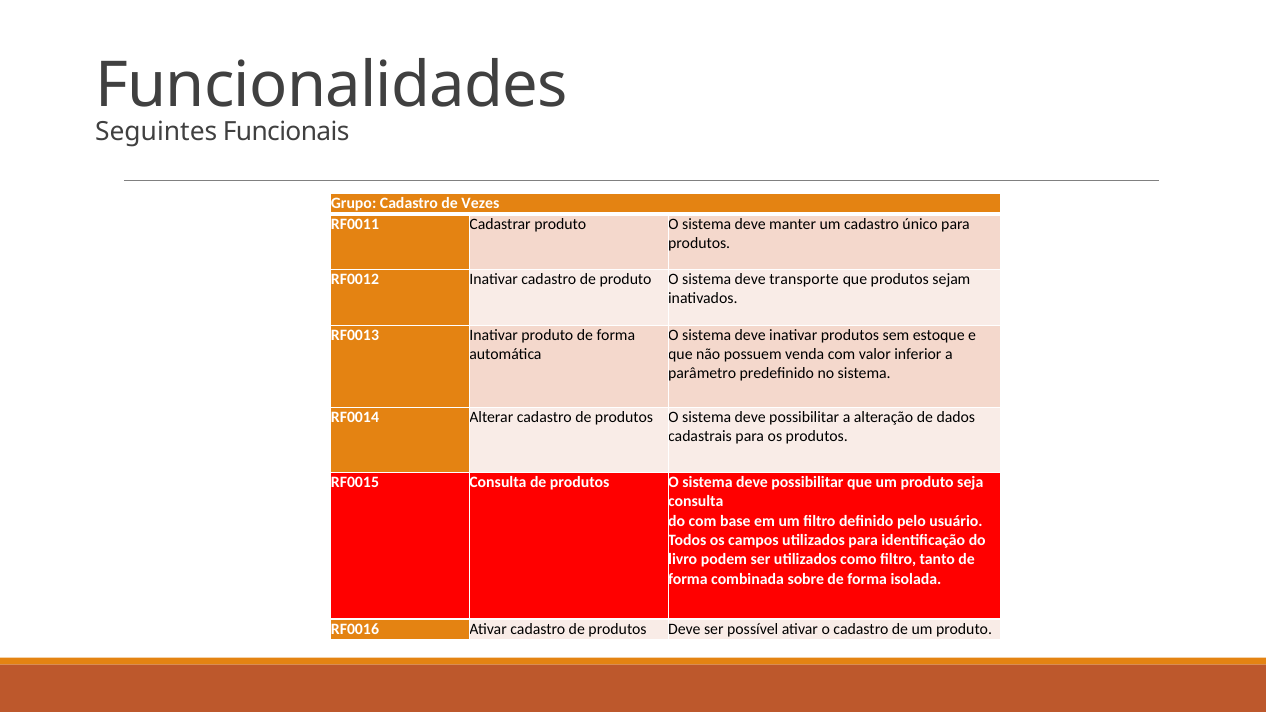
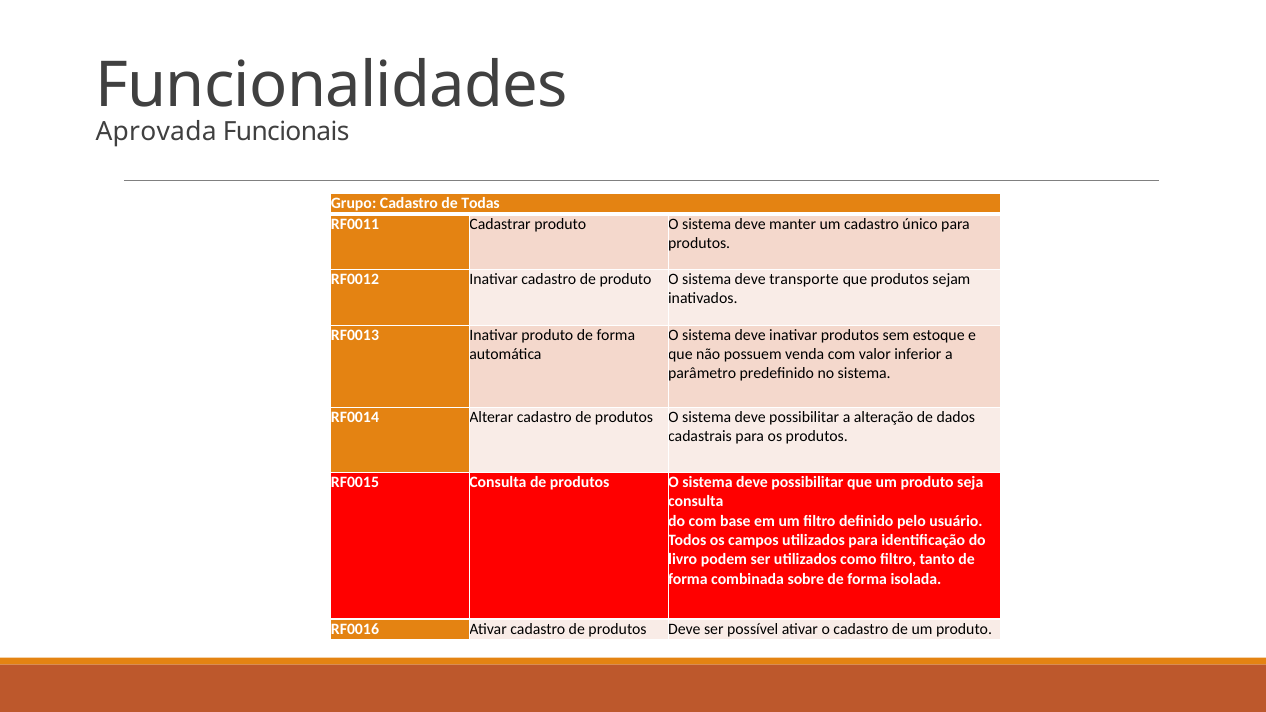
Seguintes: Seguintes -> Aprovada
Vezes: Vezes -> Todas
